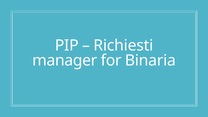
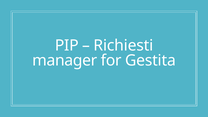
Binaria: Binaria -> Gestita
